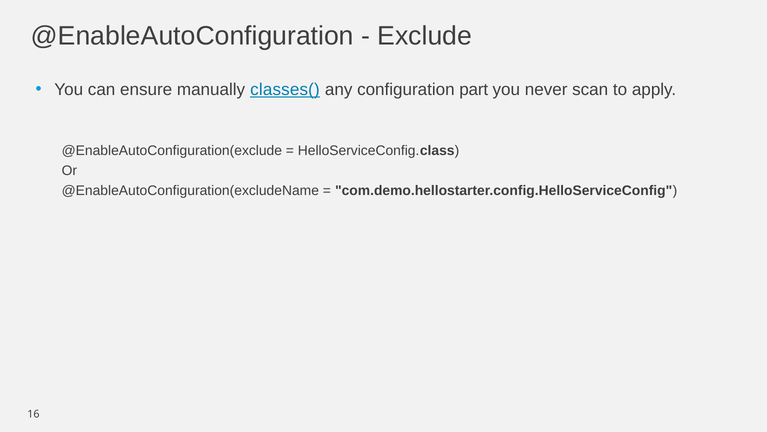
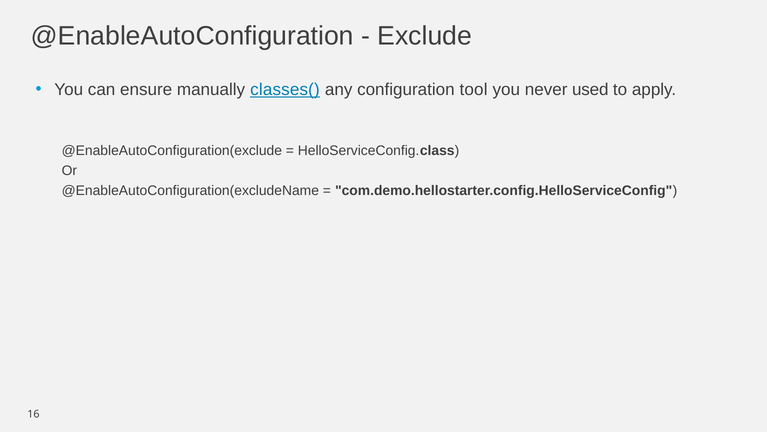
part: part -> tool
scan: scan -> used
